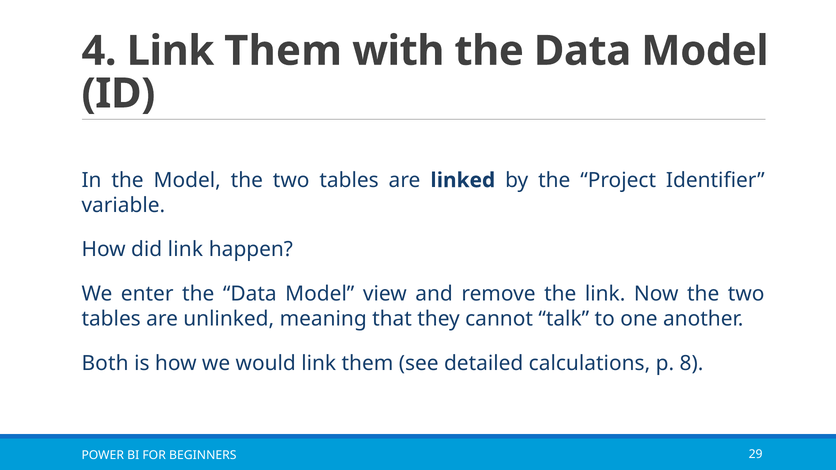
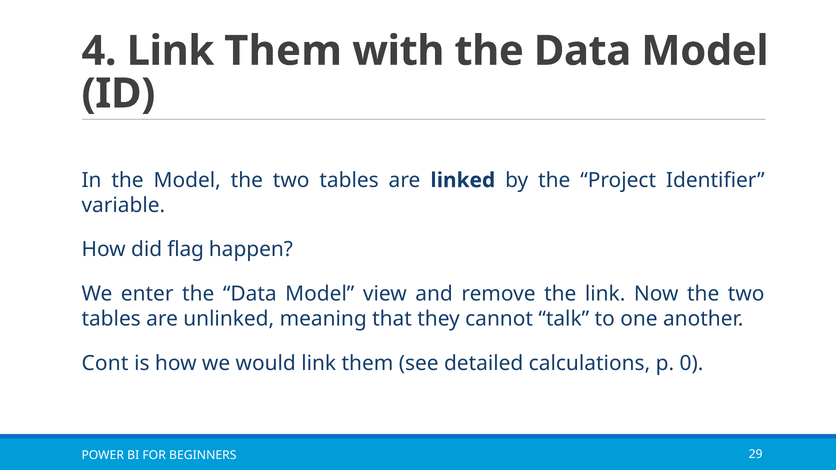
did link: link -> flag
Both: Both -> Cont
8: 8 -> 0
